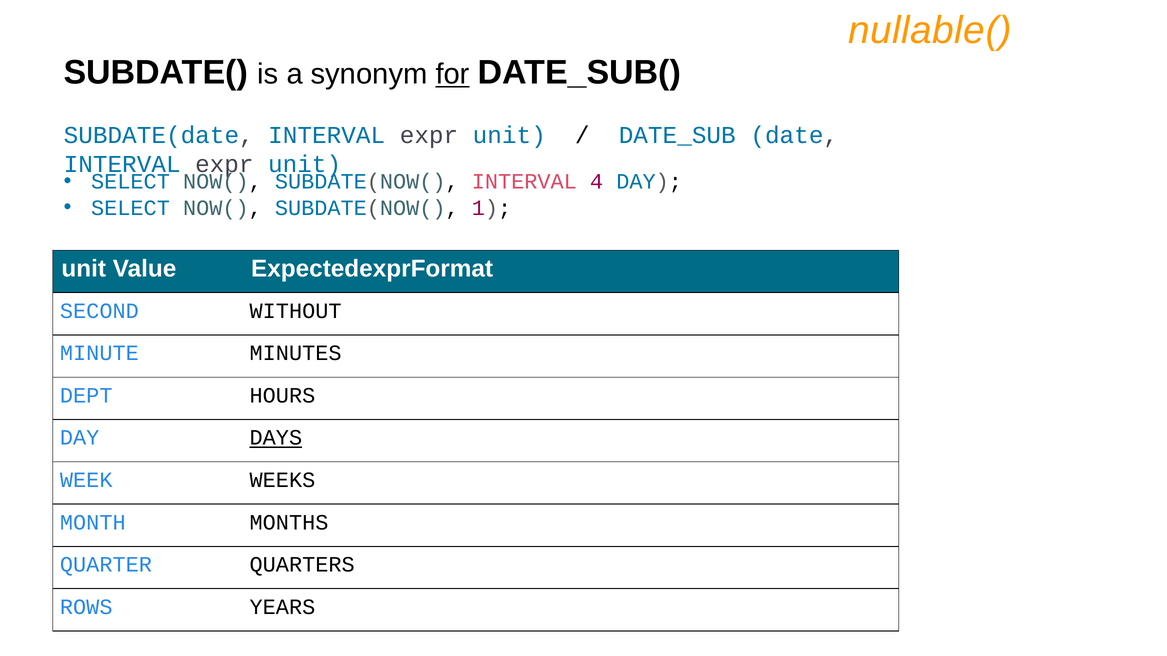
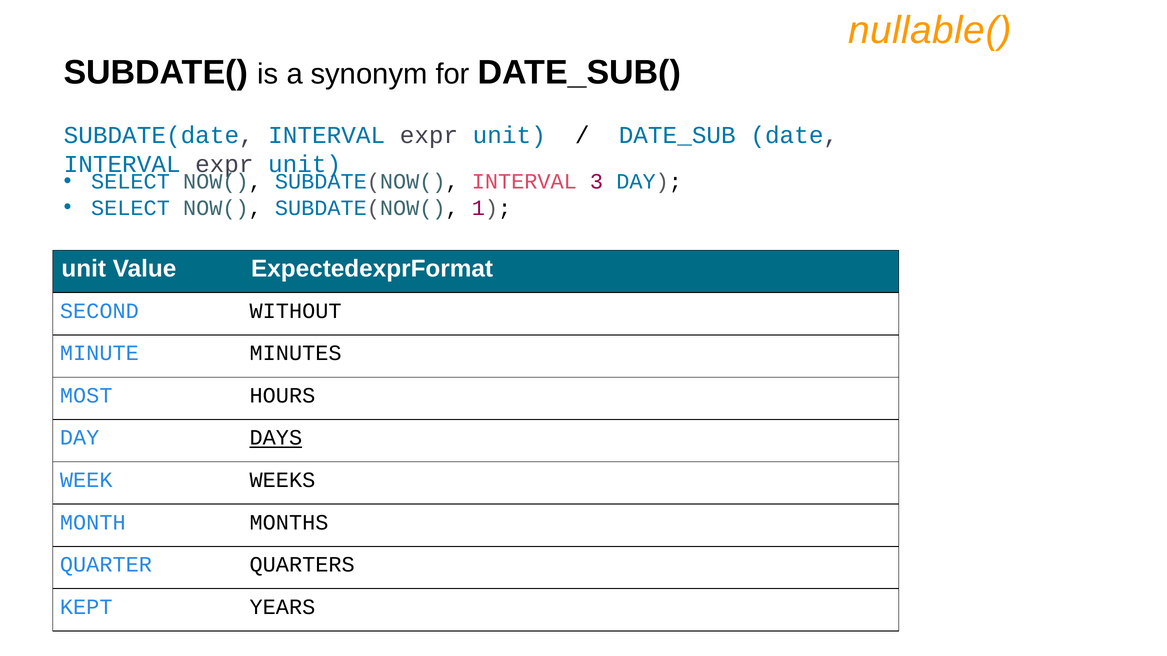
for underline: present -> none
4: 4 -> 3
DEPT: DEPT -> MOST
ROWS: ROWS -> KEPT
